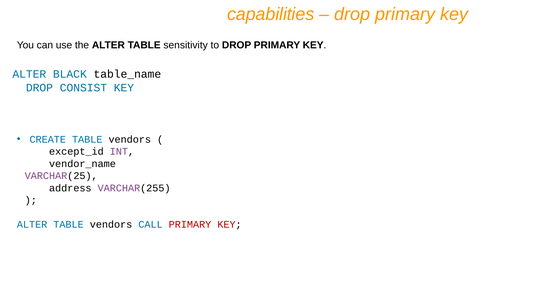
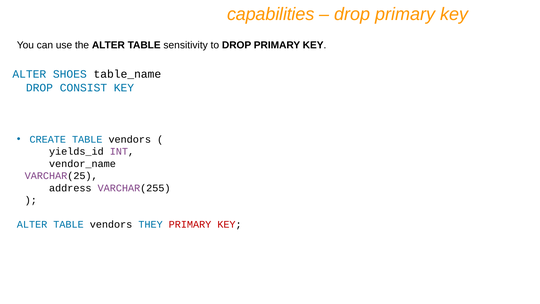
BLACK: BLACK -> SHOES
except_id: except_id -> yields_id
CALL: CALL -> THEY
